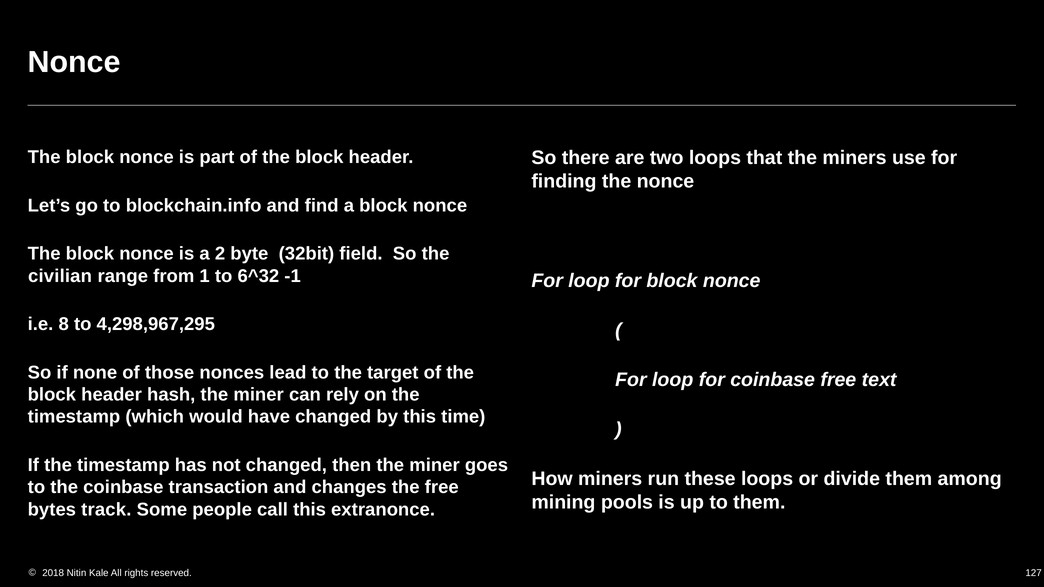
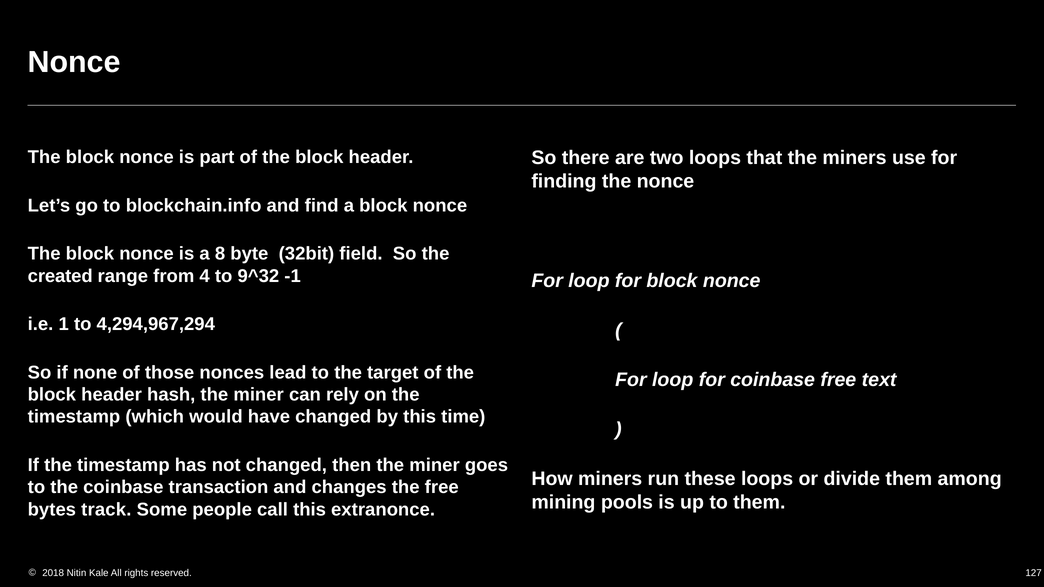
2: 2 -> 8
civilian: civilian -> created
1: 1 -> 4
6^32: 6^32 -> 9^32
8: 8 -> 1
4,298,967,295: 4,298,967,295 -> 4,294,967,294
